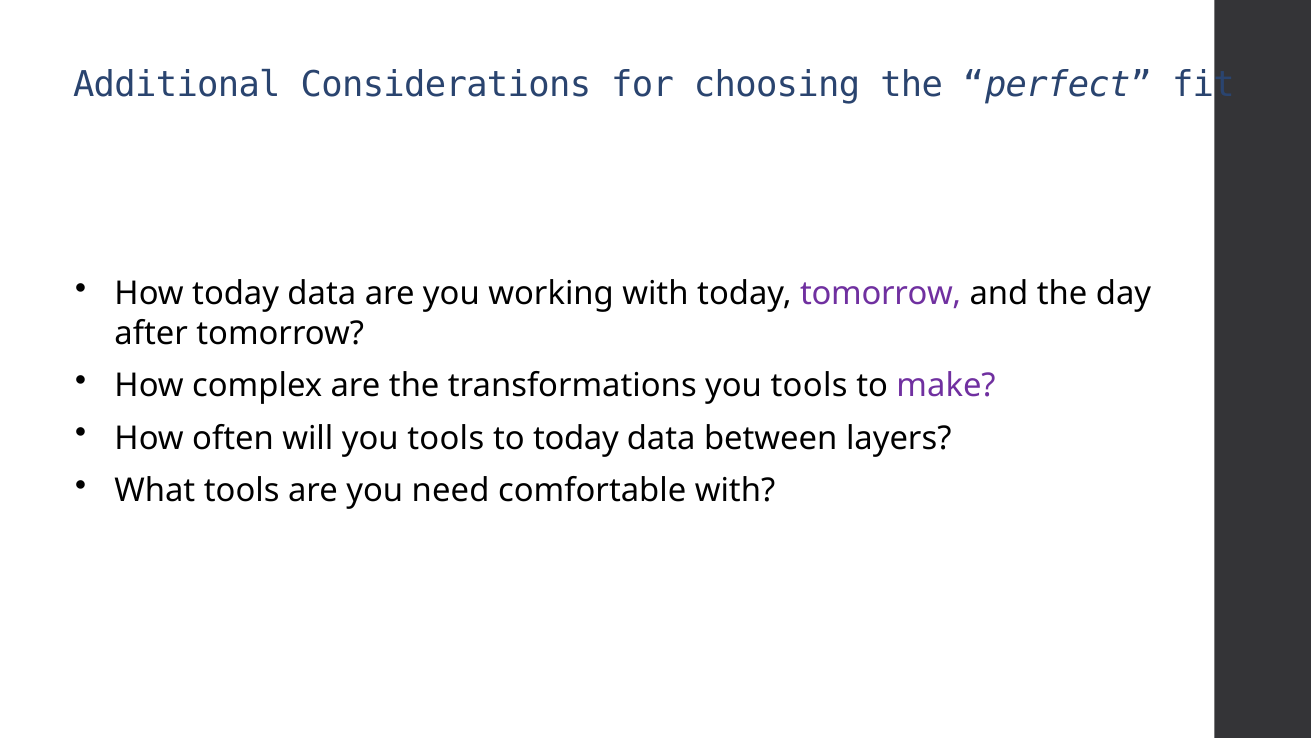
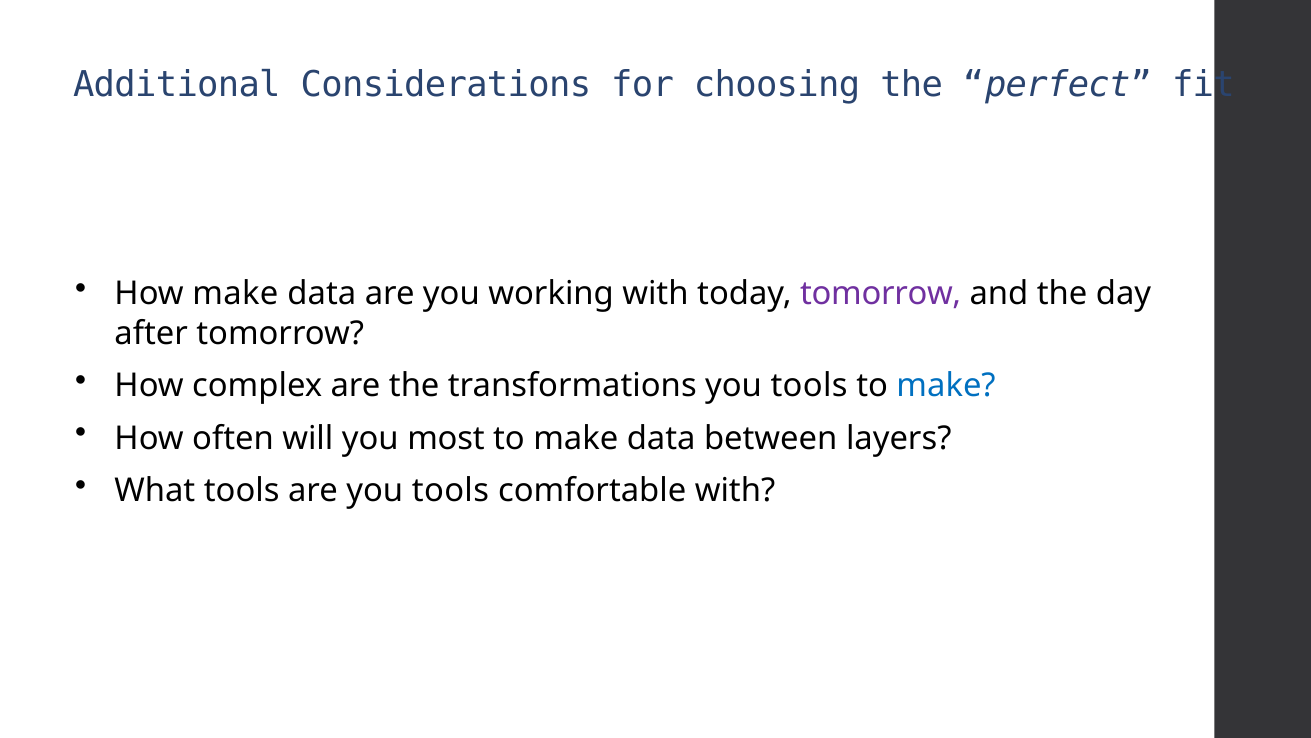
How today: today -> make
make at (946, 385) colour: purple -> blue
will you tools: tools -> most
today at (576, 438): today -> make
are you need: need -> tools
